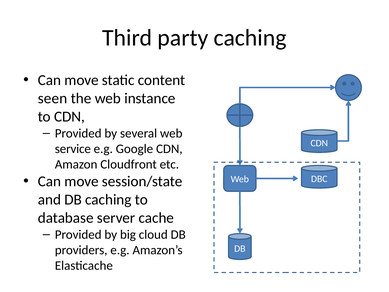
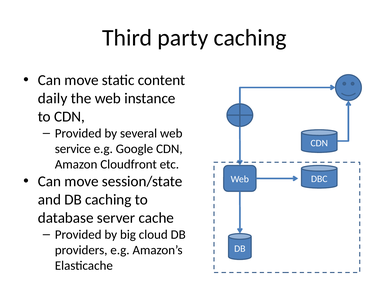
seen: seen -> daily
